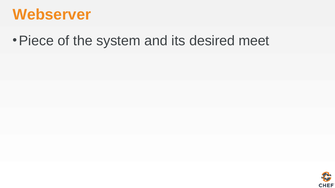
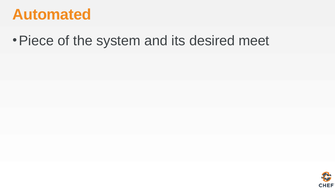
Webserver: Webserver -> Automated
